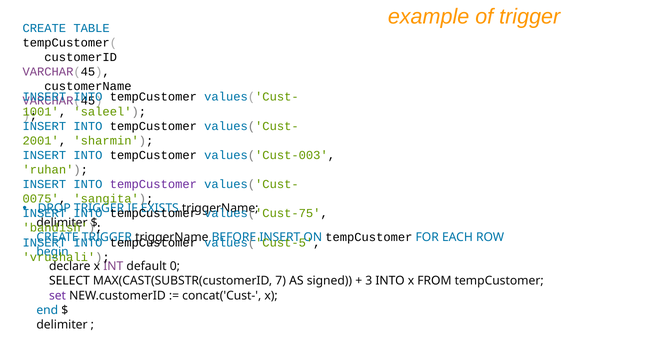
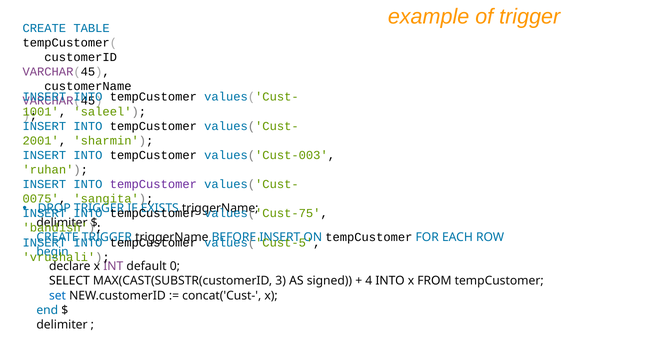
7: 7 -> 3
3: 3 -> 4
set colour: purple -> blue
